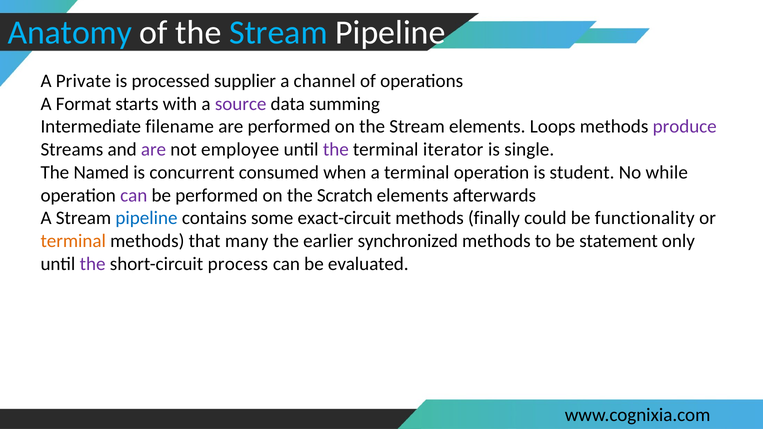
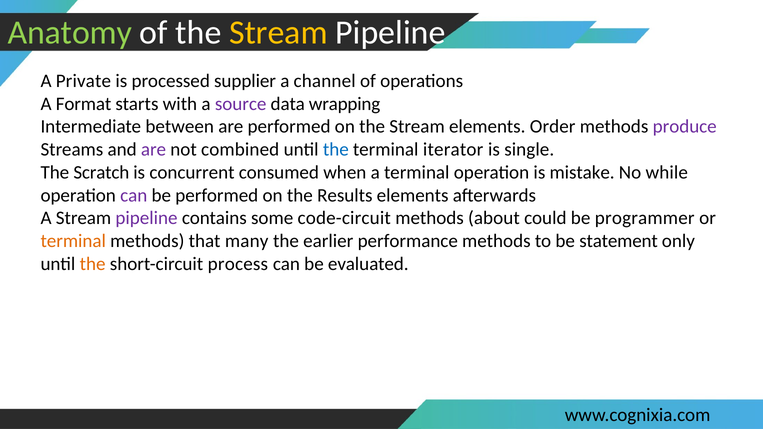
Anatomy colour: light blue -> light green
Stream at (278, 33) colour: light blue -> yellow
summing: summing -> wrapping
filename: filename -> between
Loops: Loops -> Order
employee: employee -> combined
the at (336, 150) colour: purple -> blue
Named: Named -> Scratch
student: student -> mistake
Scratch: Scratch -> Results
pipeline at (146, 218) colour: blue -> purple
exact-circuit: exact-circuit -> code-circuit
finally: finally -> about
functionality: functionality -> programmer
synchronized: synchronized -> performance
the at (93, 264) colour: purple -> orange
